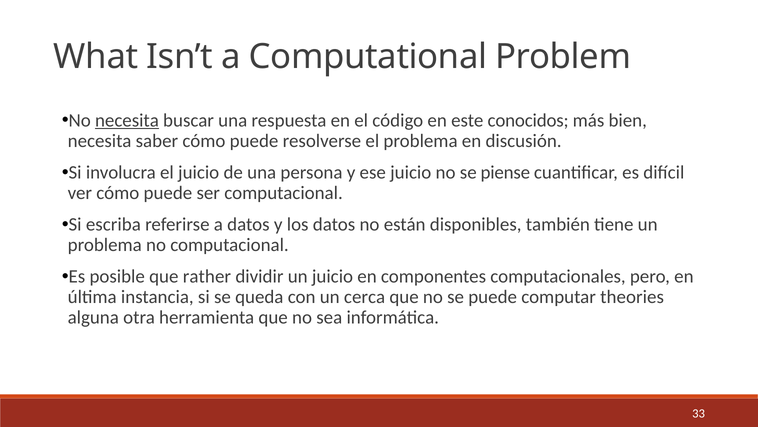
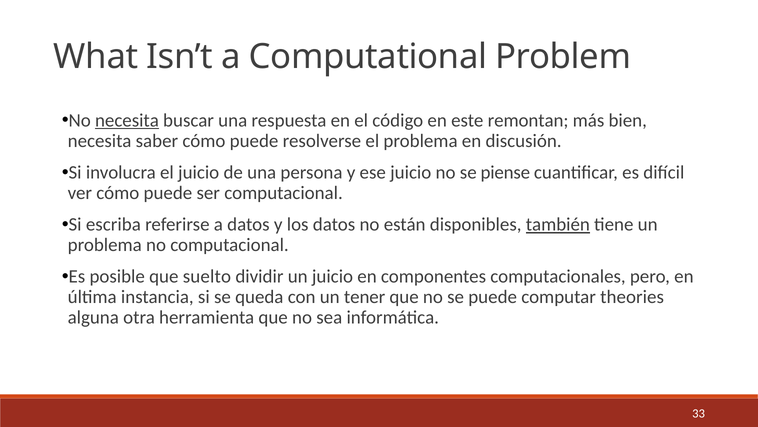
conocidos: conocidos -> remontan
también underline: none -> present
rather: rather -> suelto
cerca: cerca -> tener
